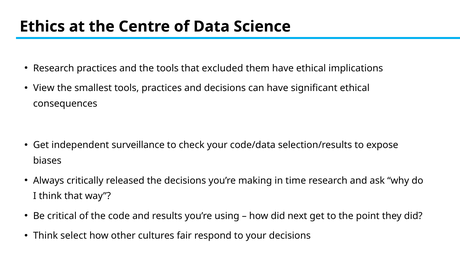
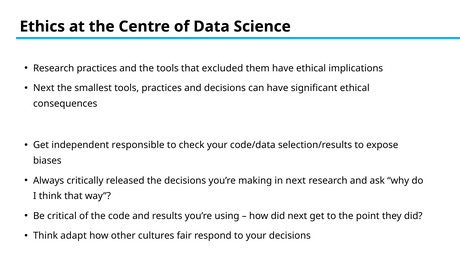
View at (44, 88): View -> Next
surveillance: surveillance -> responsible
in time: time -> next
select: select -> adapt
